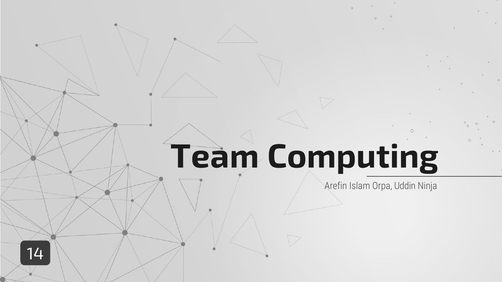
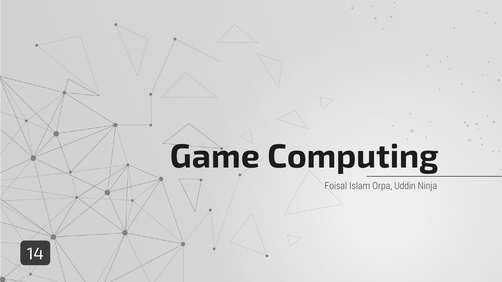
Team: Team -> Game
Arefin: Arefin -> Foisal
